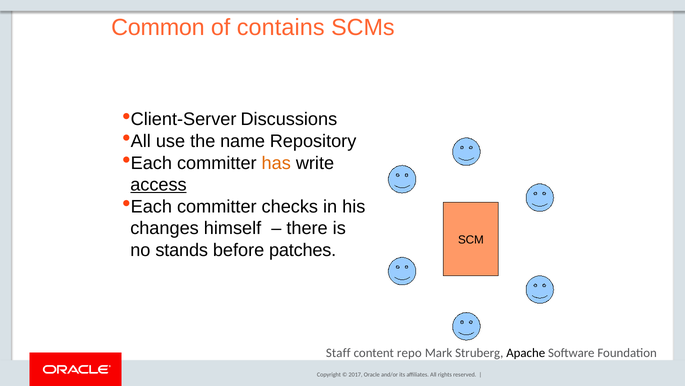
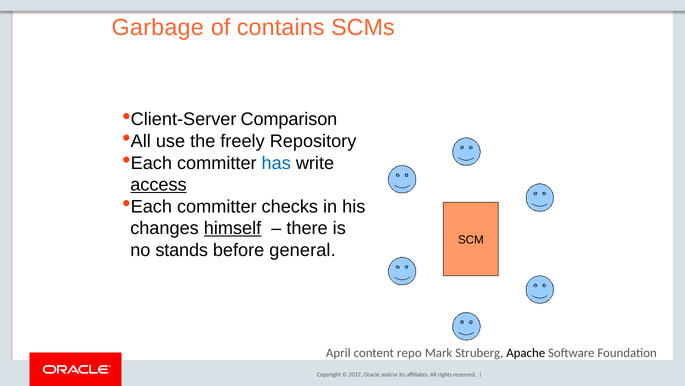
Common: Common -> Garbage
Discussions: Discussions -> Comparison
name: name -> freely
has colour: orange -> blue
himself underline: none -> present
patches: patches -> general
Staff: Staff -> April
